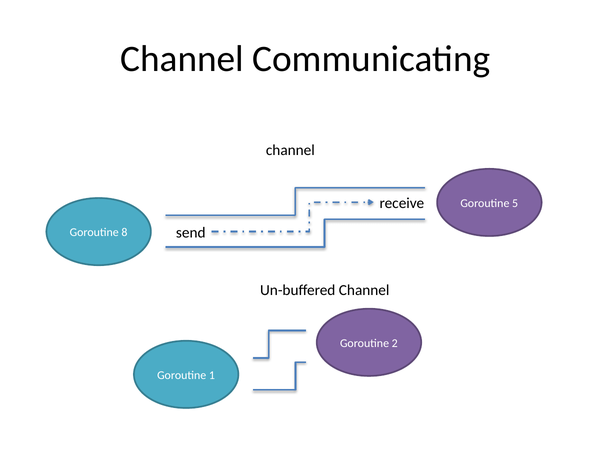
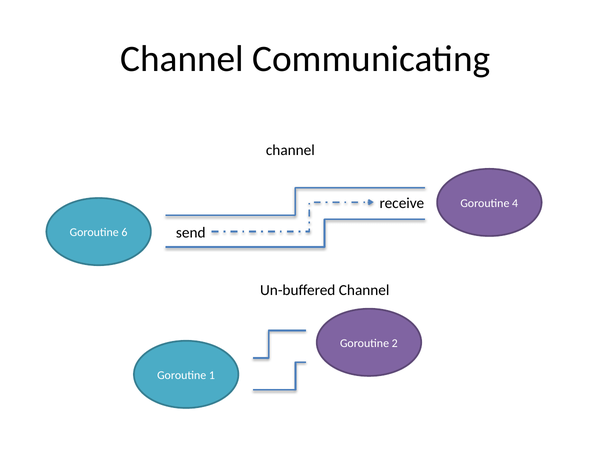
5: 5 -> 4
8: 8 -> 6
